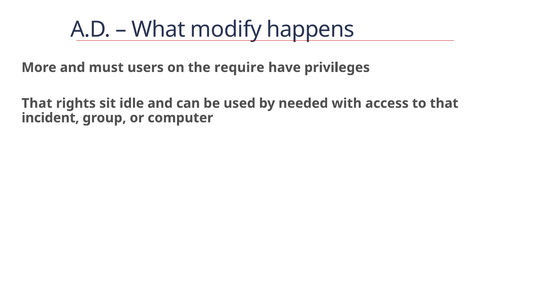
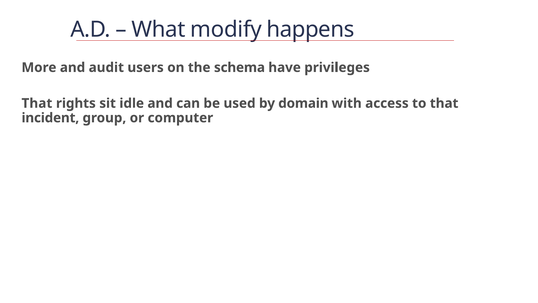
must: must -> audit
require: require -> schema
needed: needed -> domain
